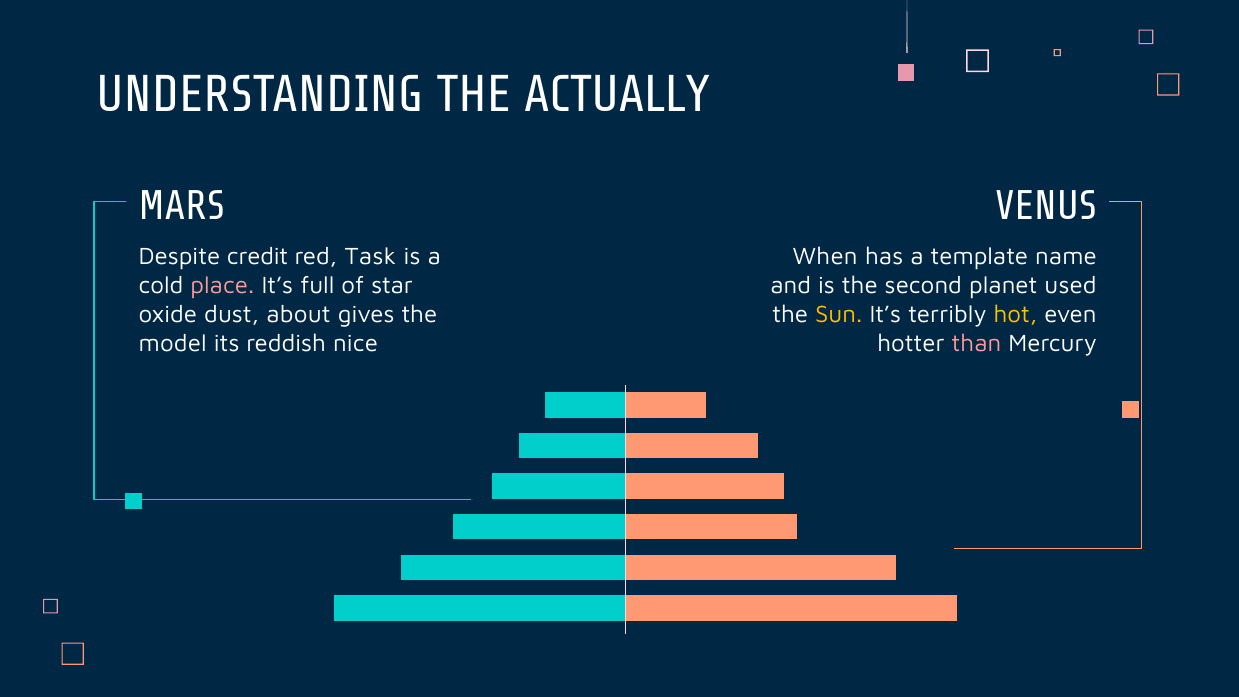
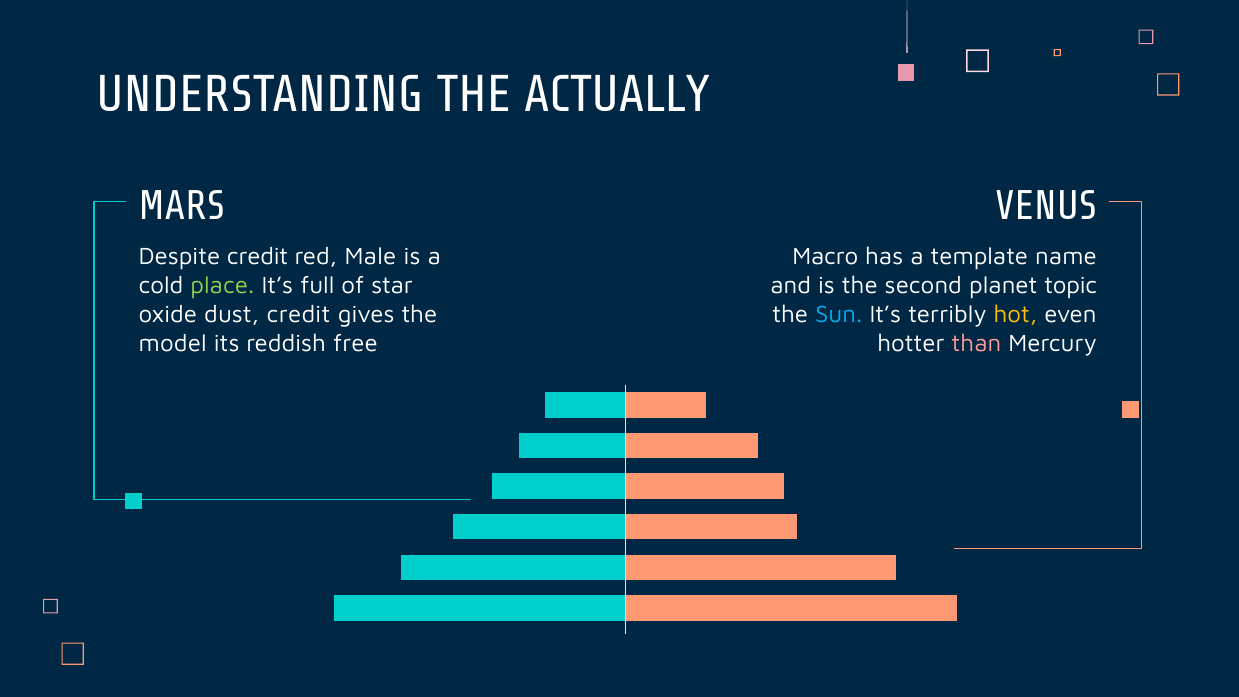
Task: Task -> Male
When: When -> Macro
place colour: pink -> light green
used: used -> topic
dust about: about -> credit
Sun colour: yellow -> light blue
nice: nice -> free
